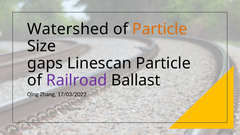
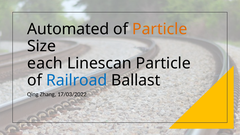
Watershed: Watershed -> Automated
gaps: gaps -> each
Railroad colour: purple -> blue
